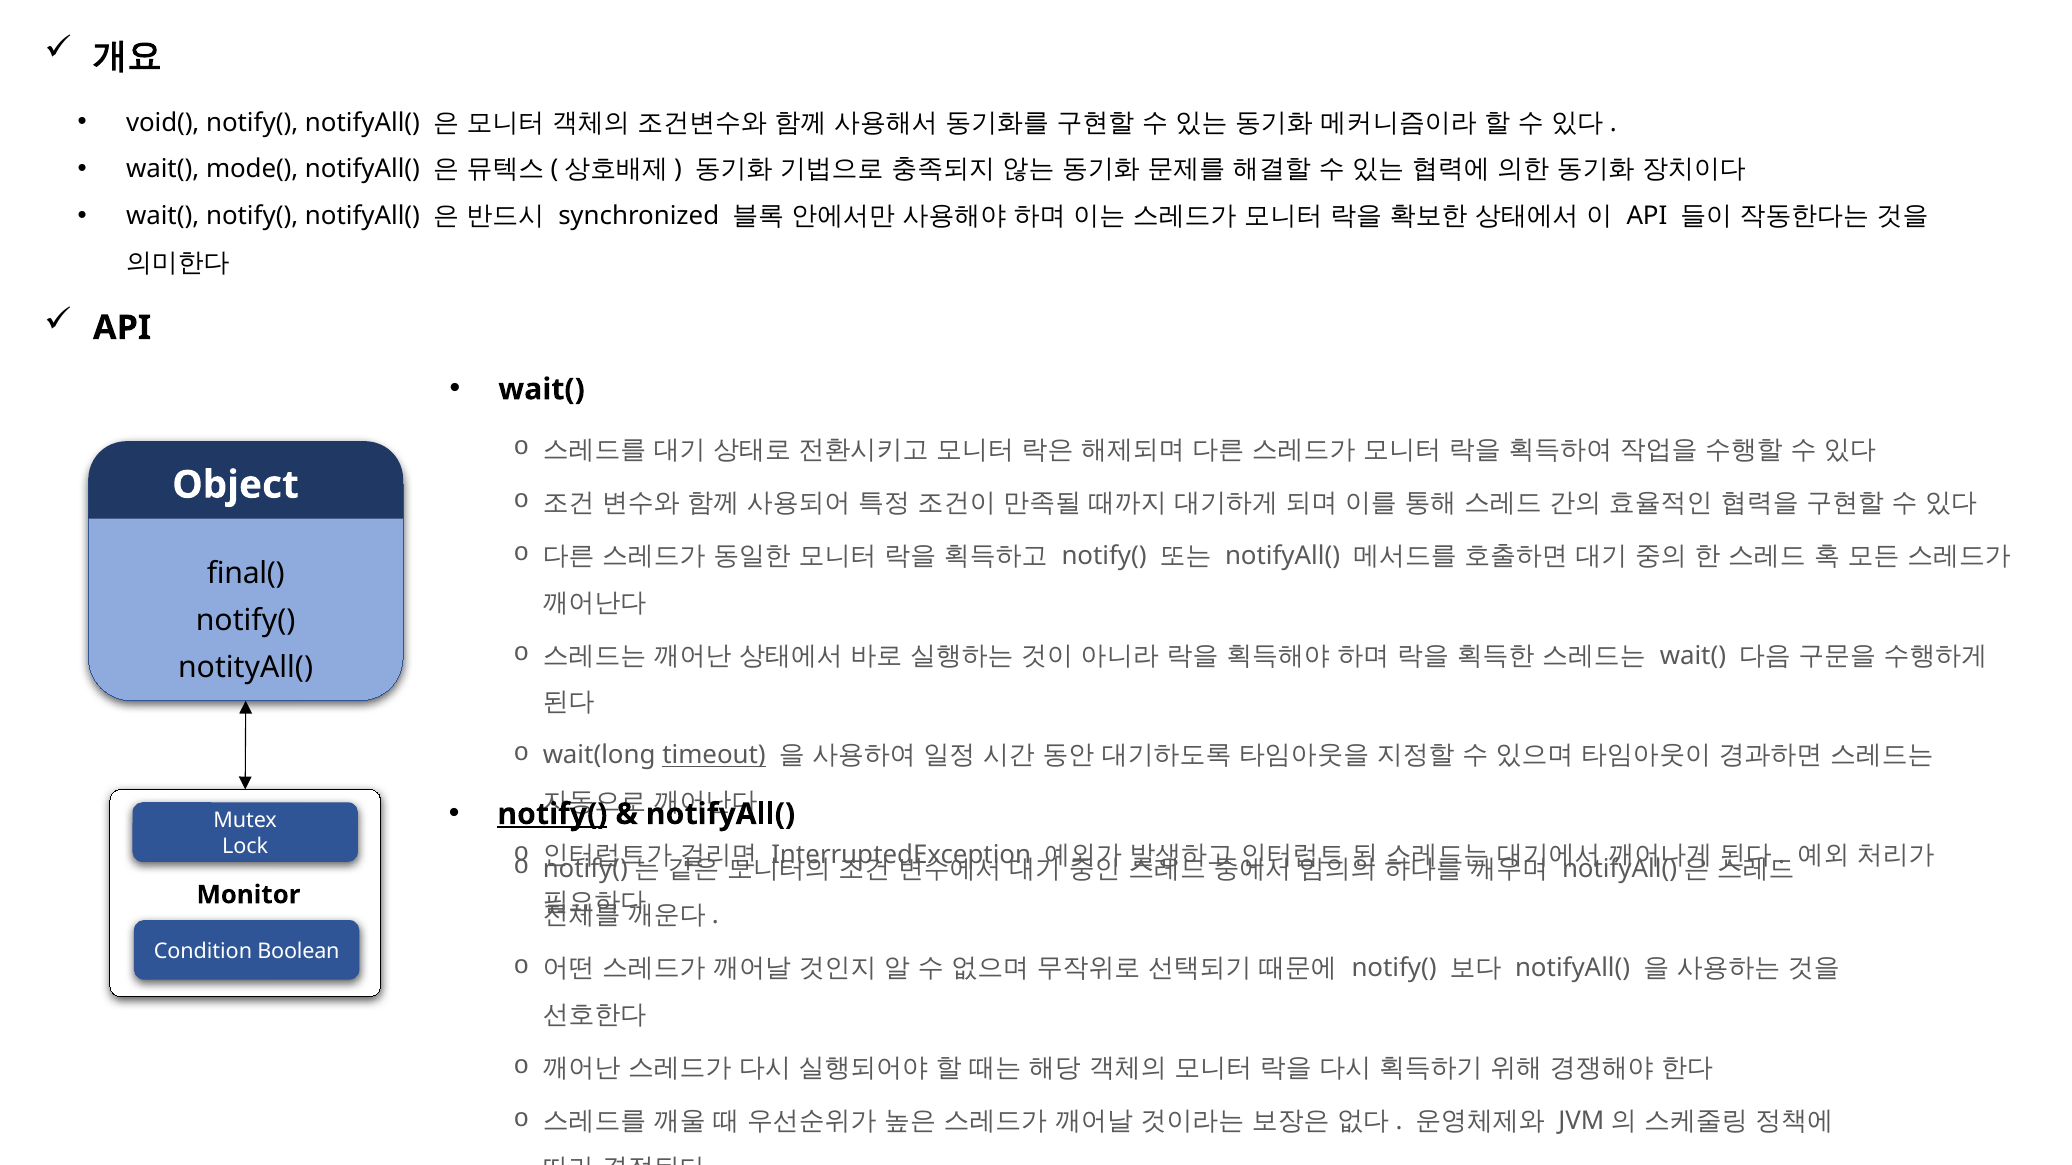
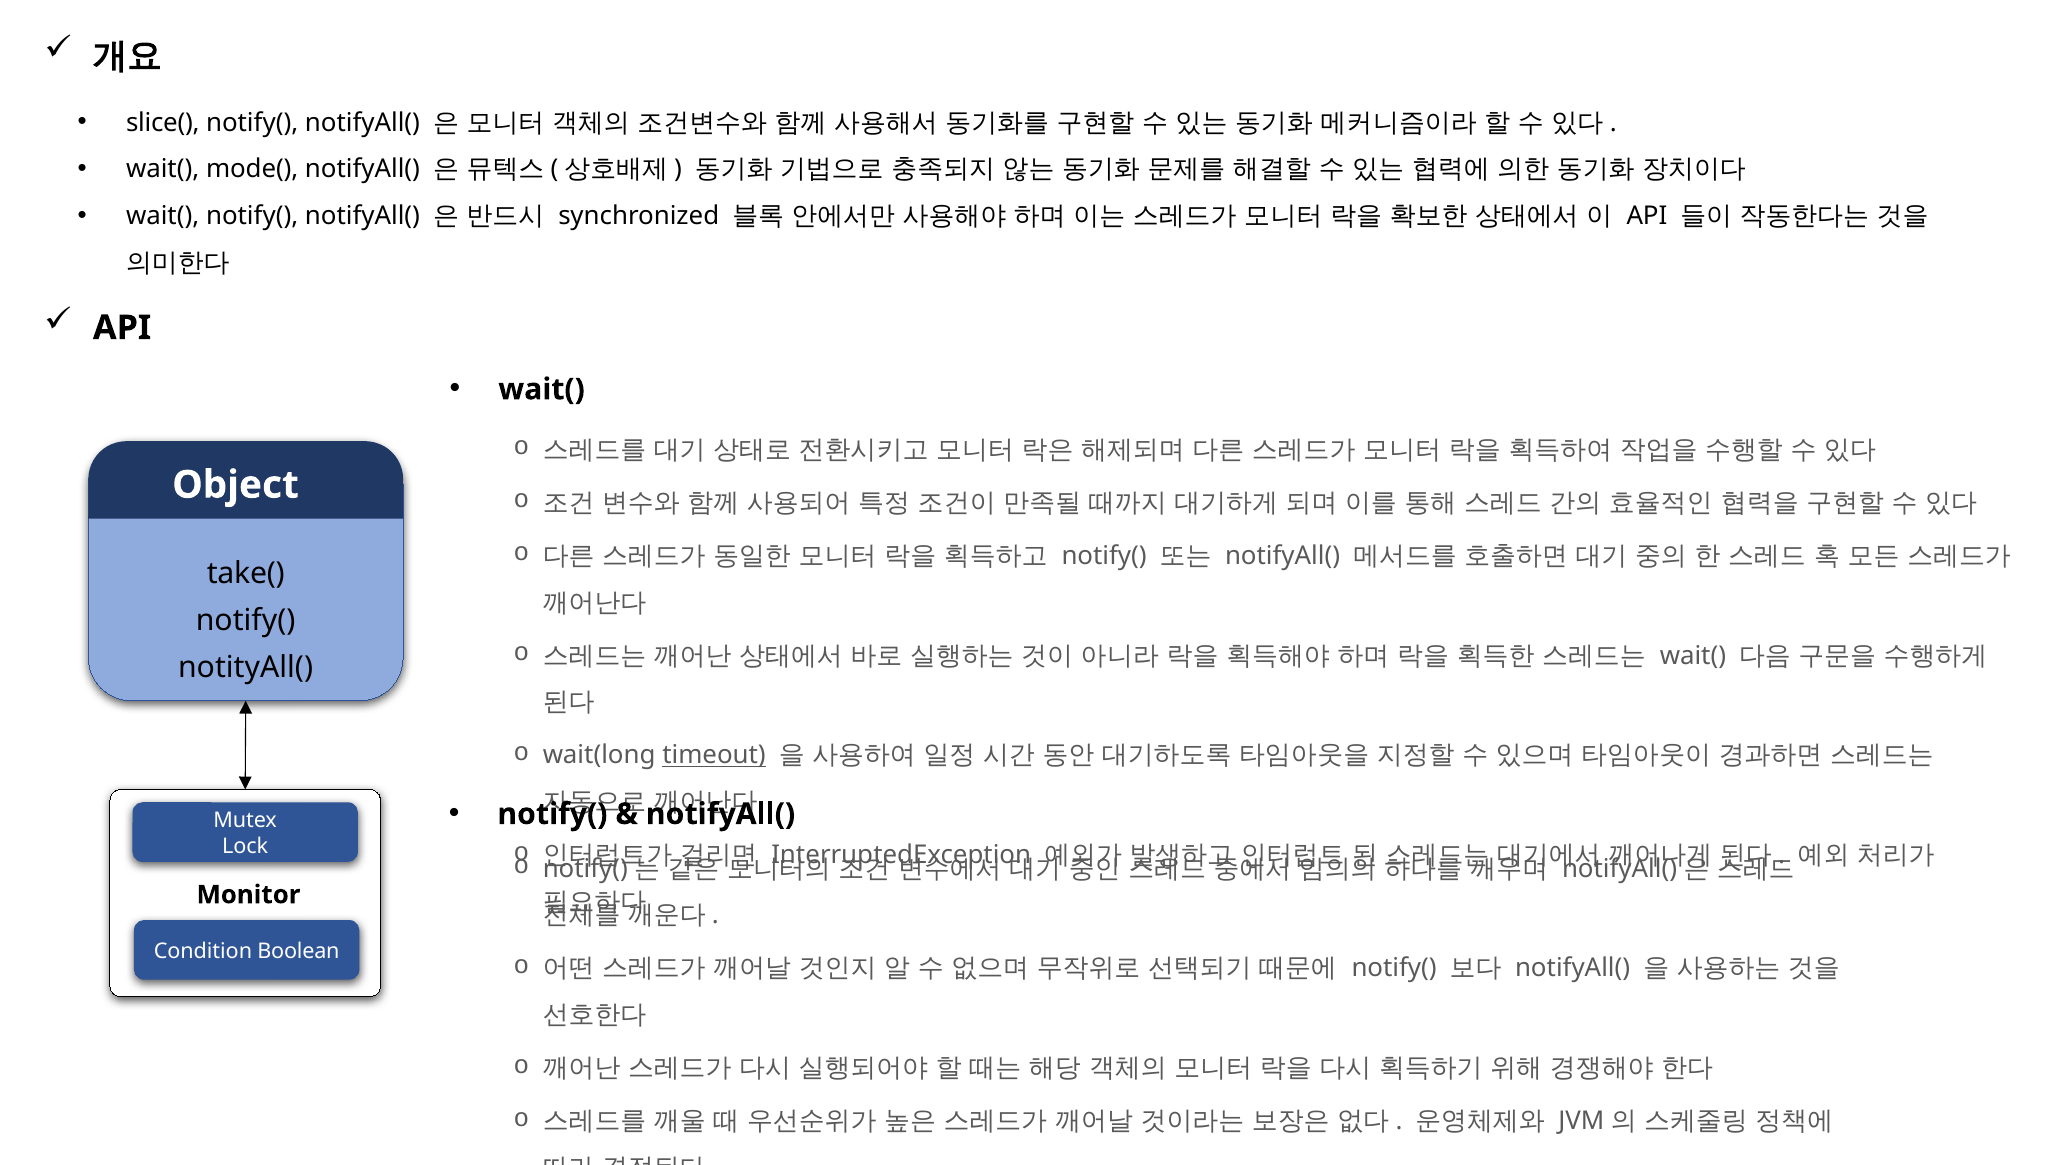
void(: void( -> slice(
final(: final( -> take(
notify( at (552, 814) underline: present -> none
